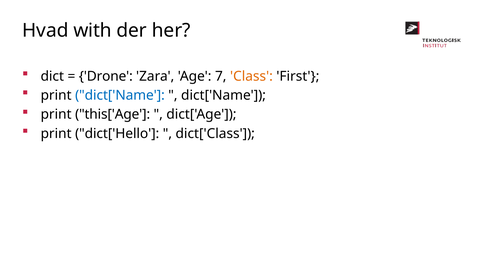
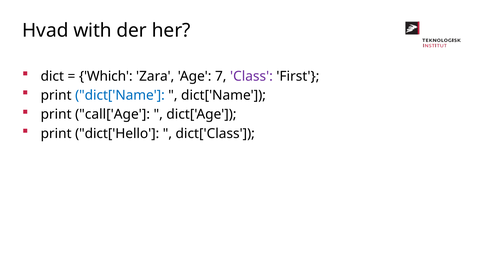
Drone: Drone -> Which
Class colour: orange -> purple
this['Age: this['Age -> call['Age
